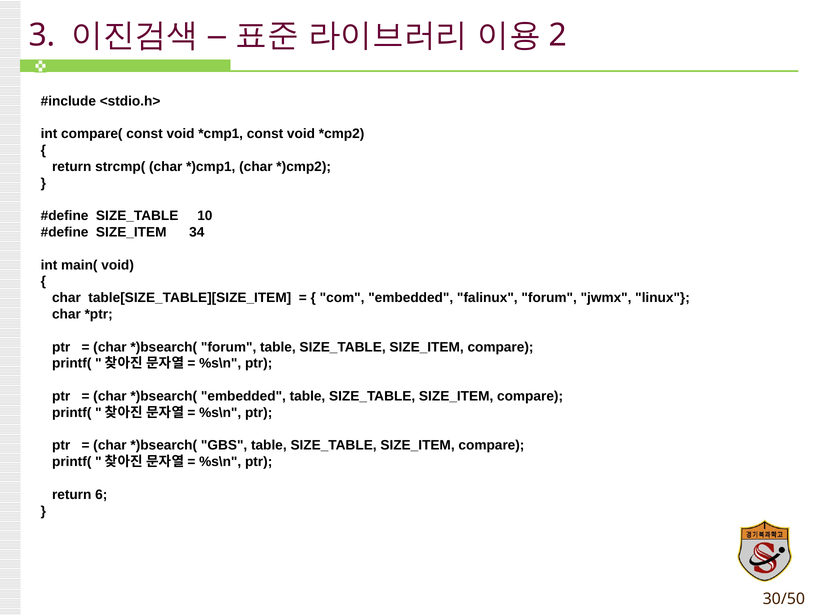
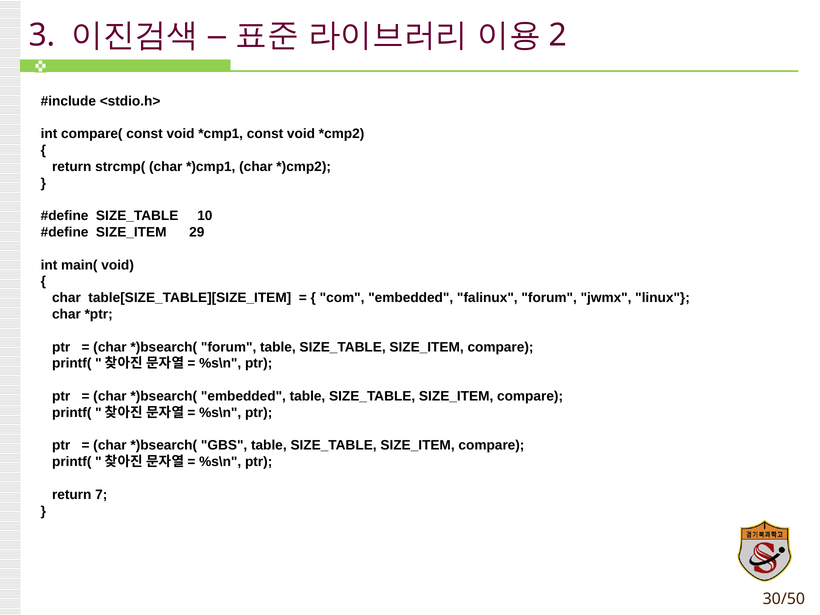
34: 34 -> 29
6: 6 -> 7
